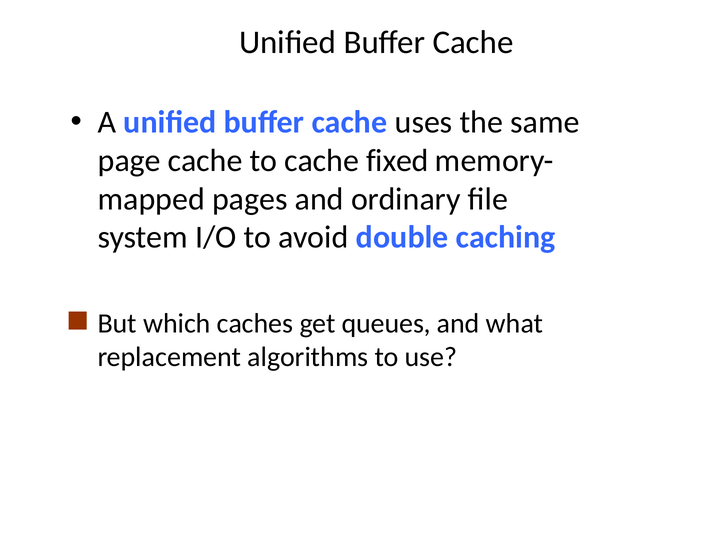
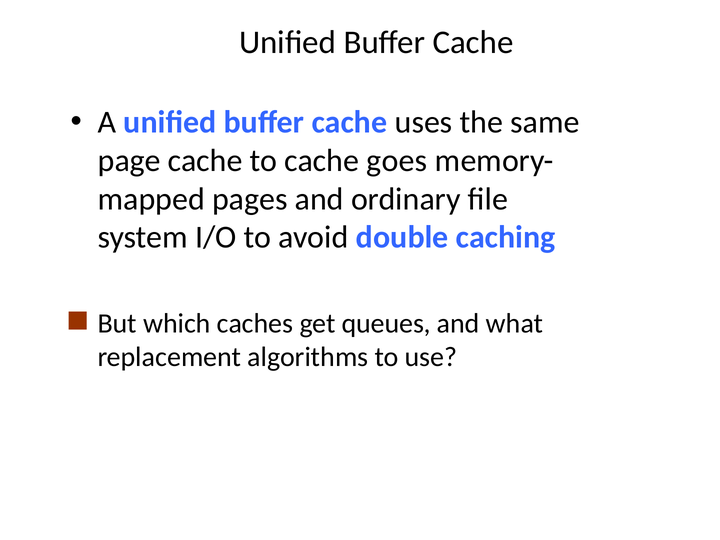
fixed: fixed -> goes
